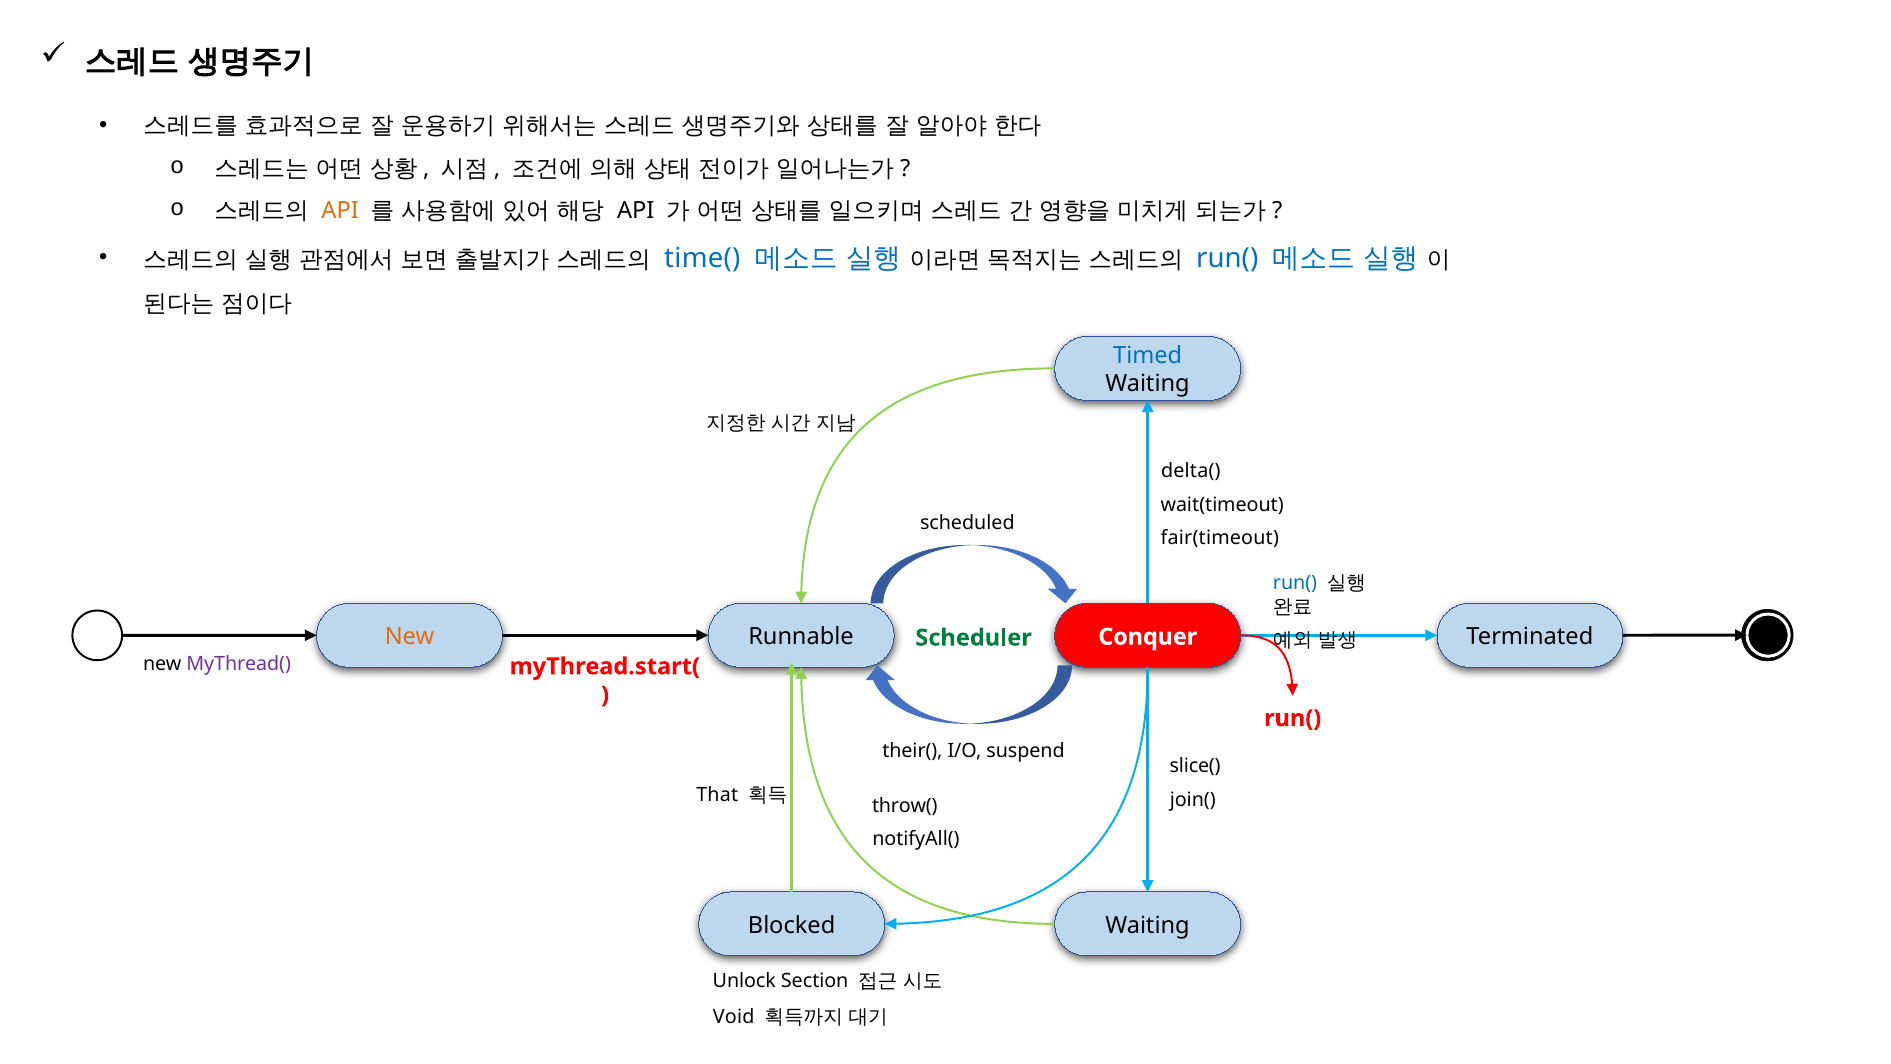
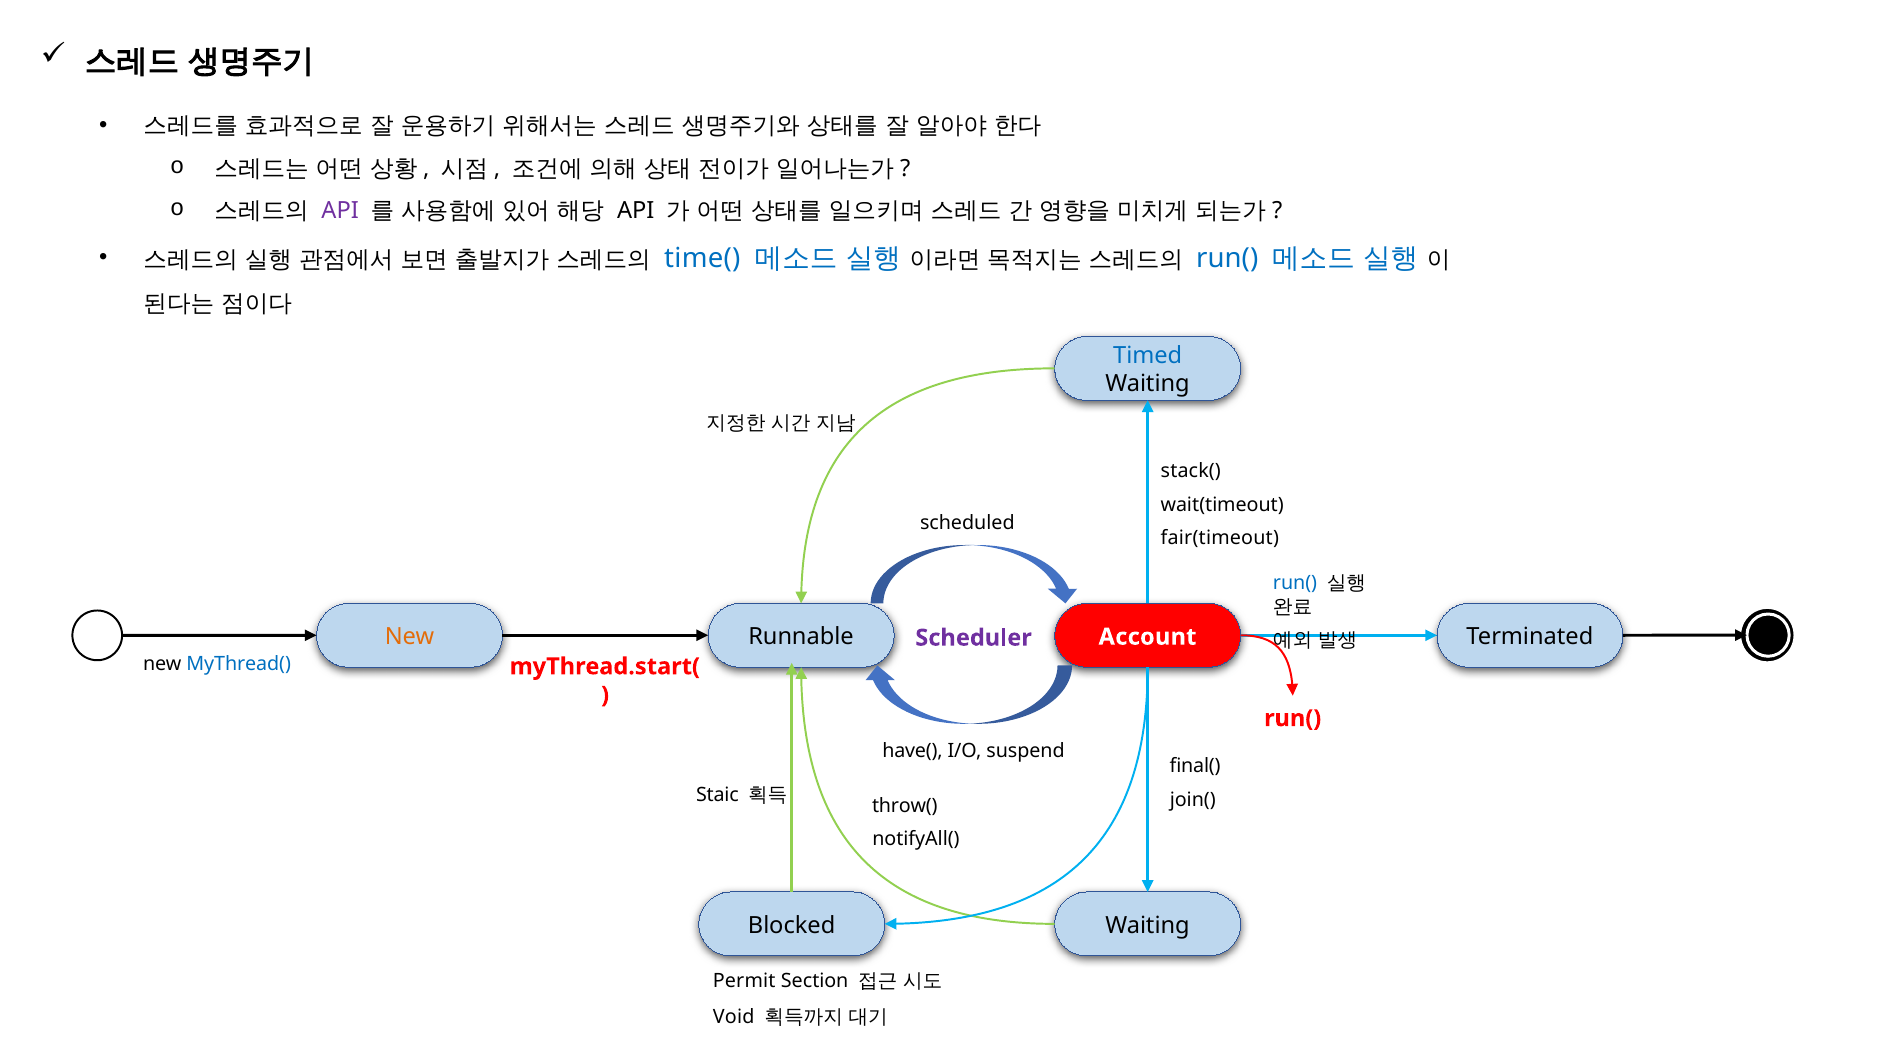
API at (340, 211) colour: orange -> purple
delta(: delta( -> stack(
Conquer: Conquer -> Account
Scheduler colour: green -> purple
MyThread( colour: purple -> blue
their(: their( -> have(
slice(: slice( -> final(
That: That -> Staic
Unlock: Unlock -> Permit
